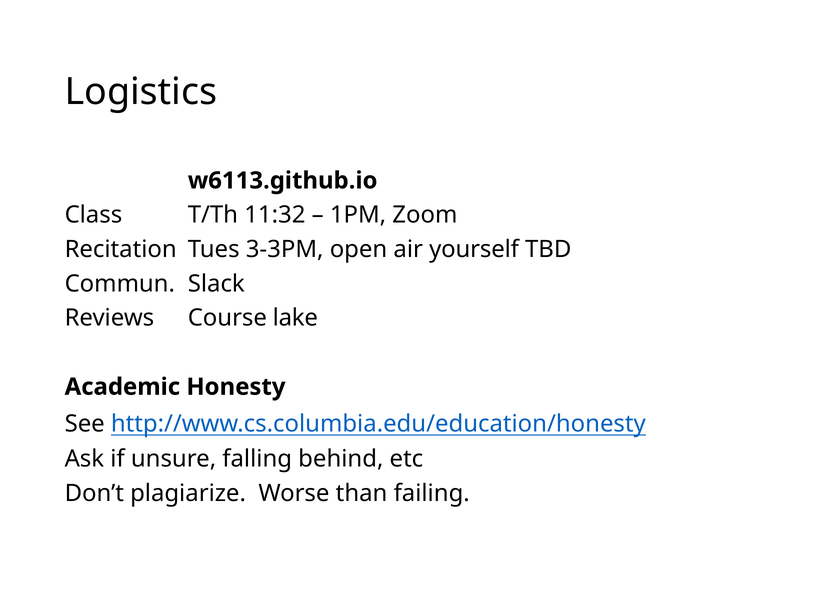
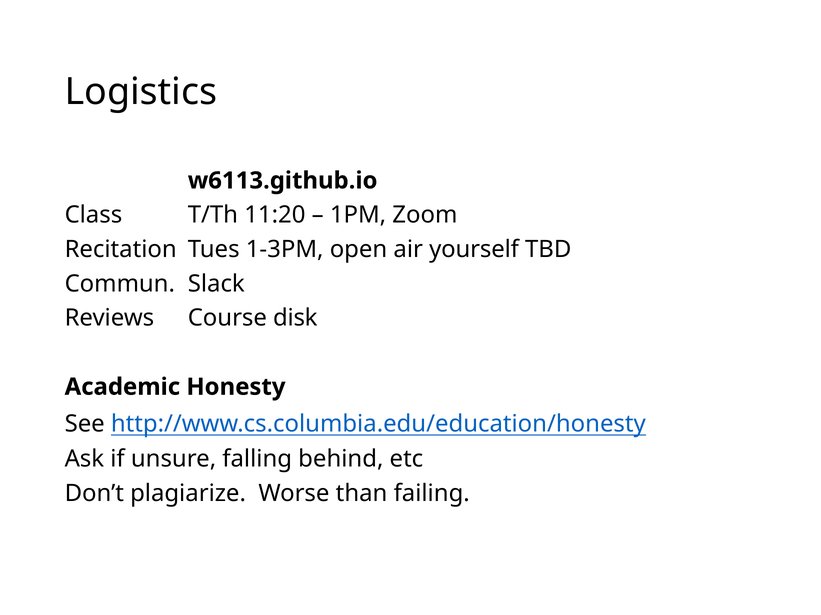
11:32: 11:32 -> 11:20
3-3PM: 3-3PM -> 1-3PM
lake: lake -> disk
